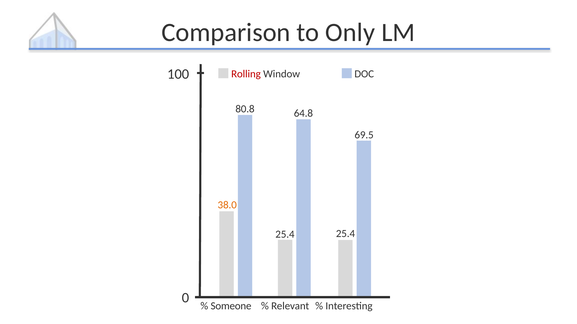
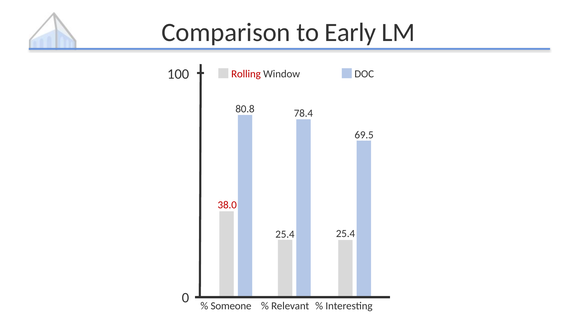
Only: Only -> Early
64.8: 64.8 -> 78.4
38.0 colour: orange -> red
